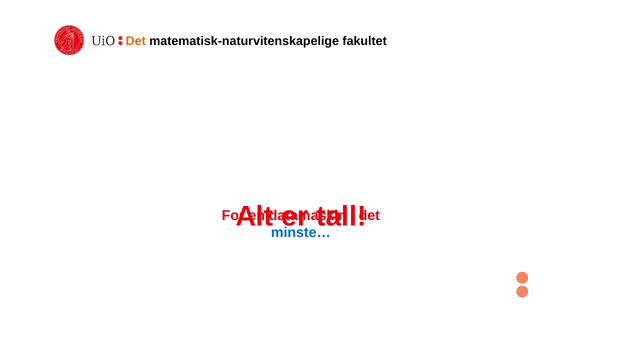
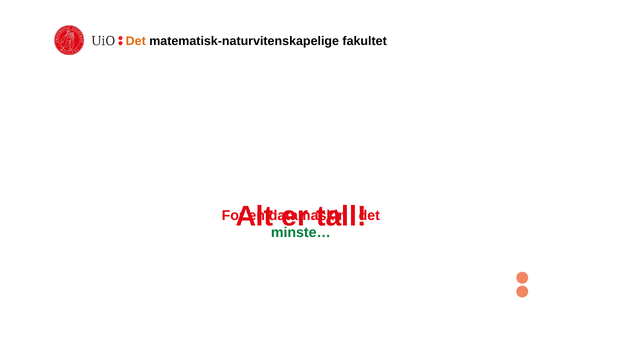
minste… colour: blue -> green
